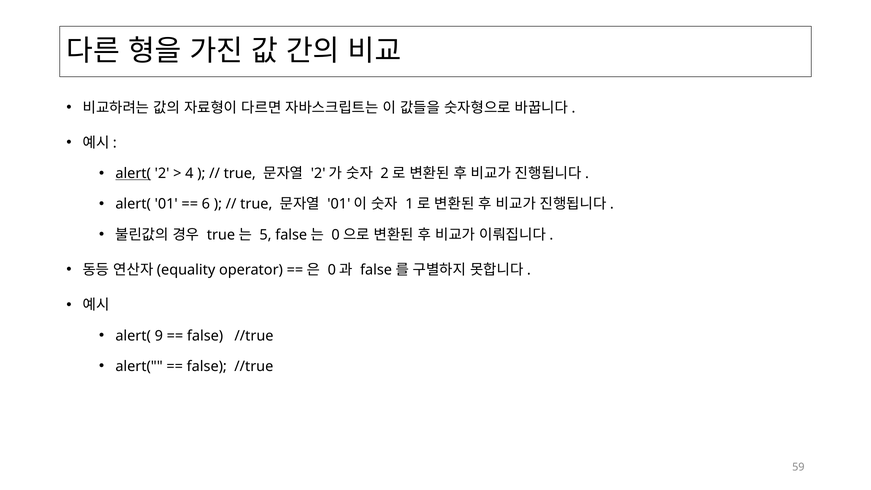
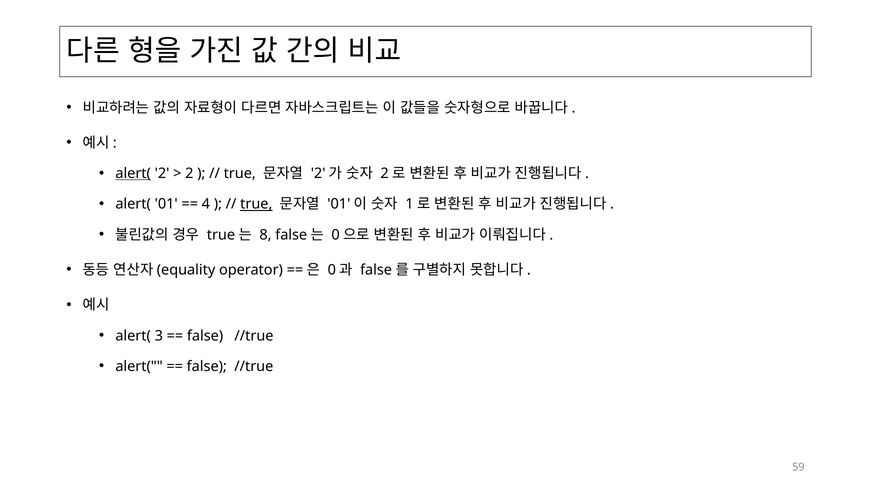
4 at (189, 174): 4 -> 2
6: 6 -> 4
true at (256, 204) underline: none -> present
5: 5 -> 8
9: 9 -> 3
